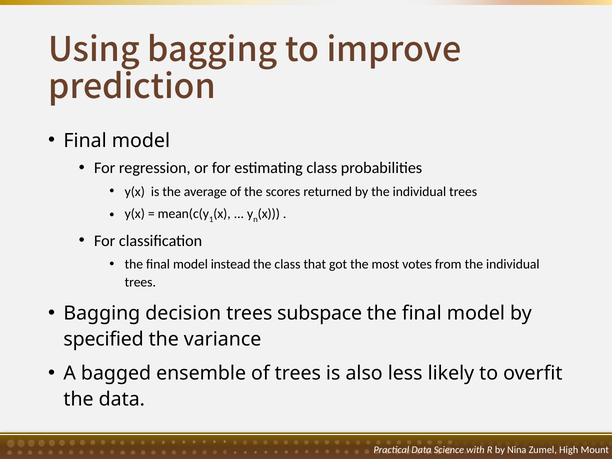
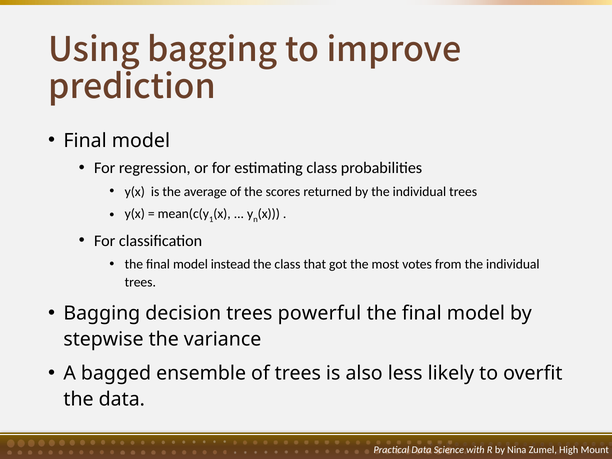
subspace: subspace -> powerful
specified: specified -> stepwise
